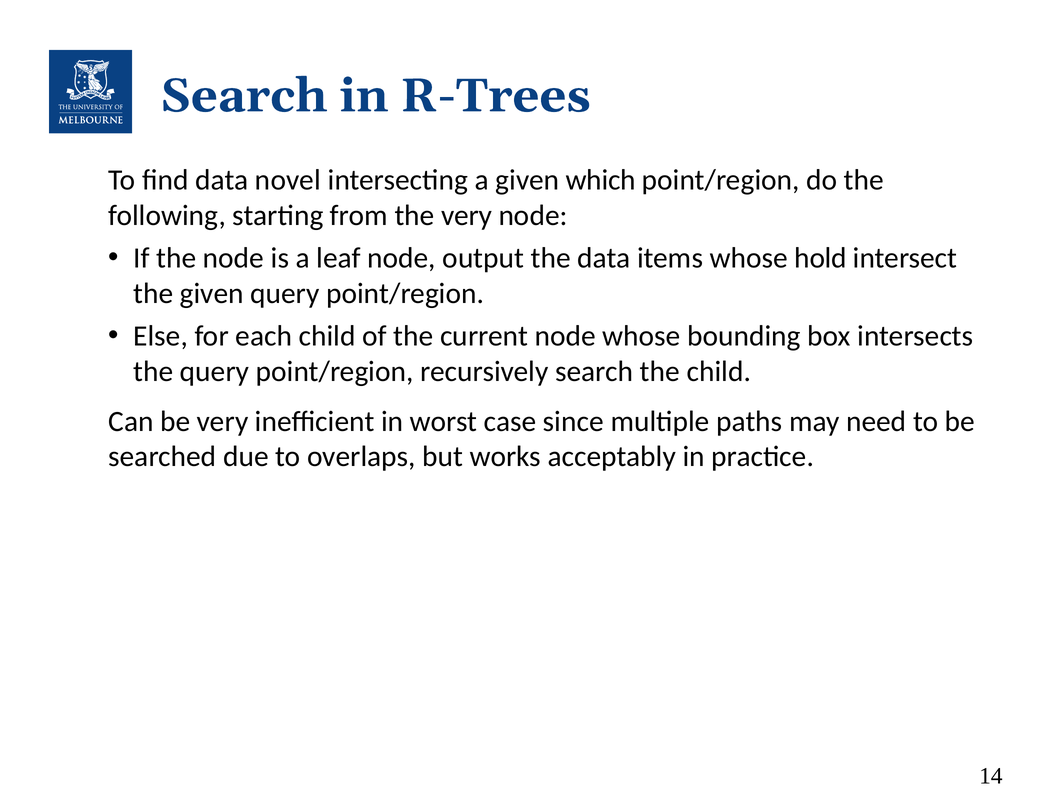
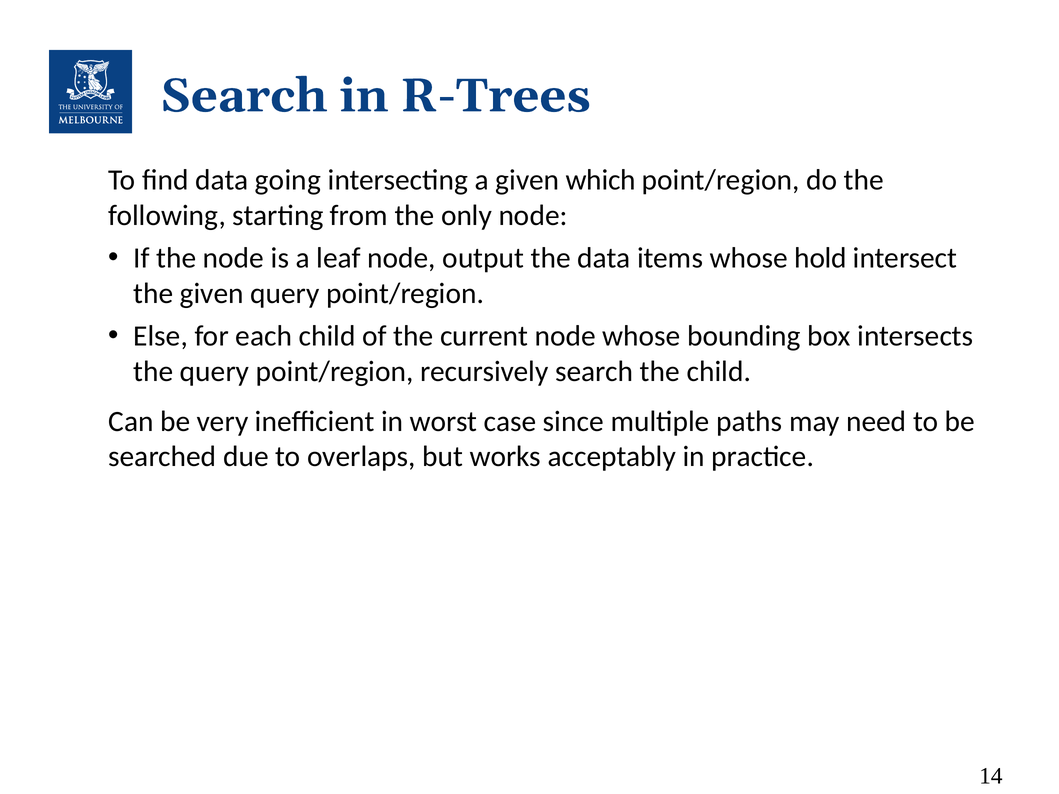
novel: novel -> going
the very: very -> only
